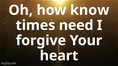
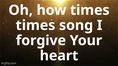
how know: know -> times
need: need -> song
